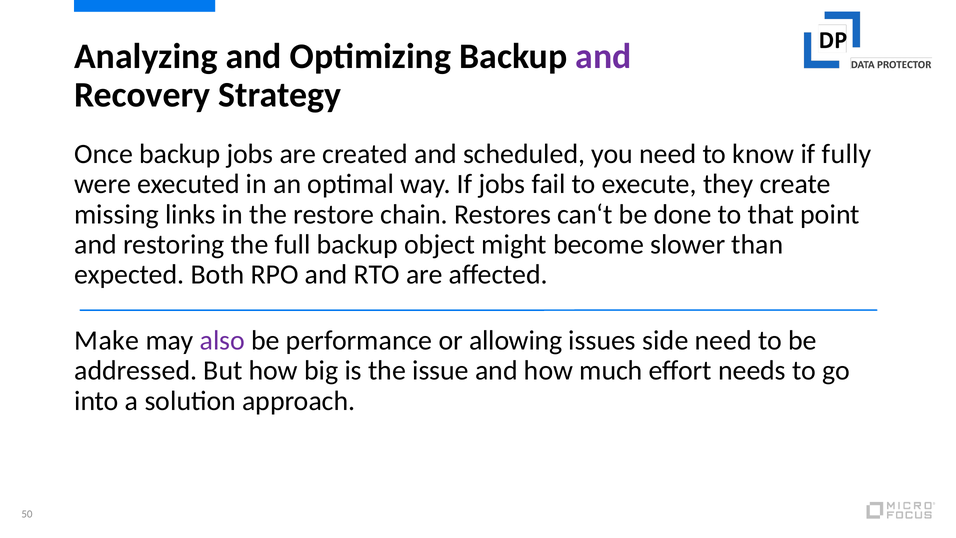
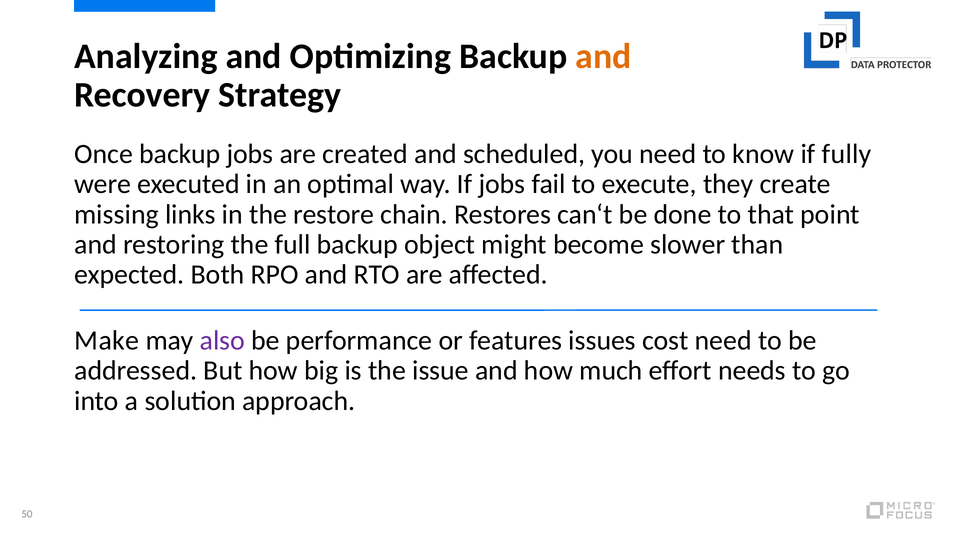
and at (603, 56) colour: purple -> orange
allowing: allowing -> features
side: side -> cost
